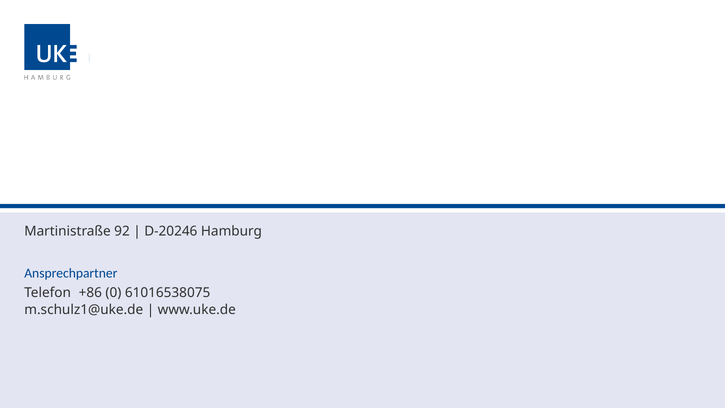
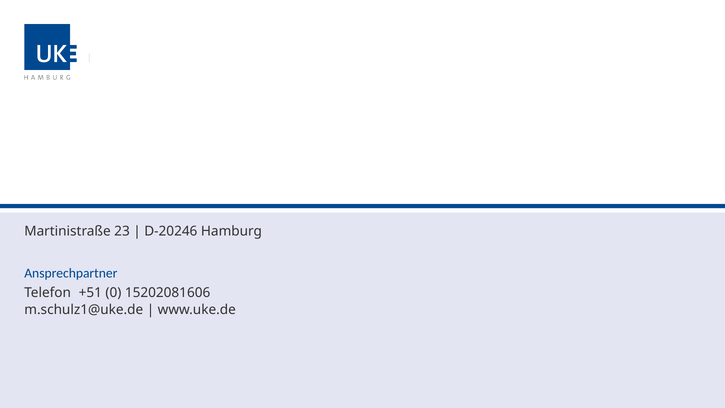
92: 92 -> 23
+86: +86 -> +51
61016538075: 61016538075 -> 15202081606
